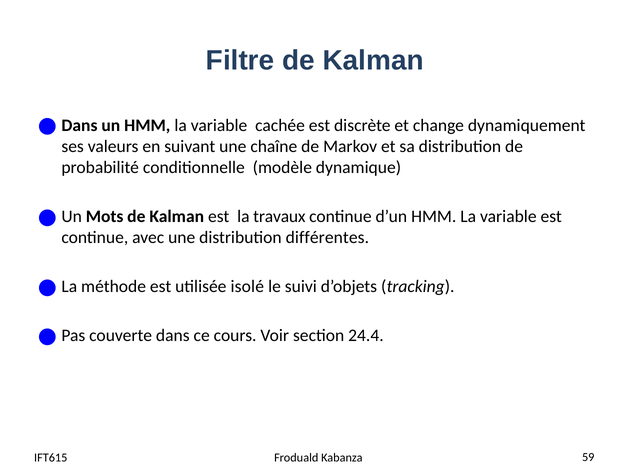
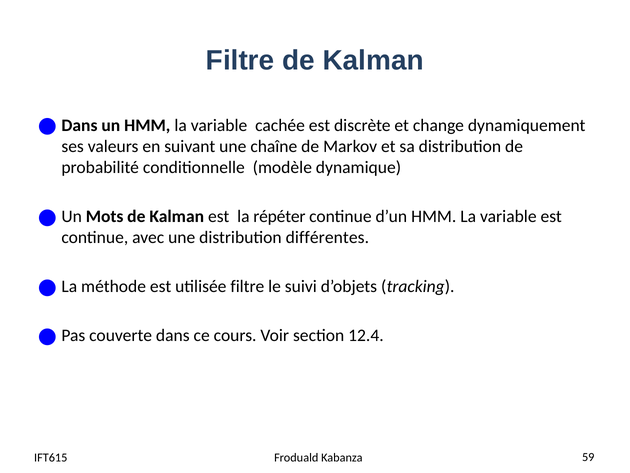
travaux: travaux -> répéter
utilisée isolé: isolé -> filtre
24.4: 24.4 -> 12.4
